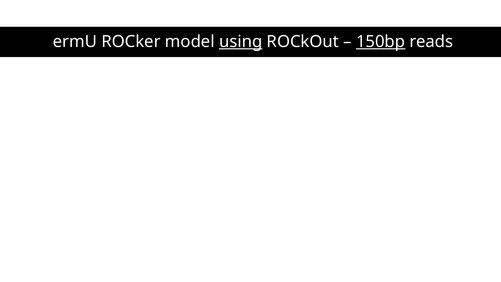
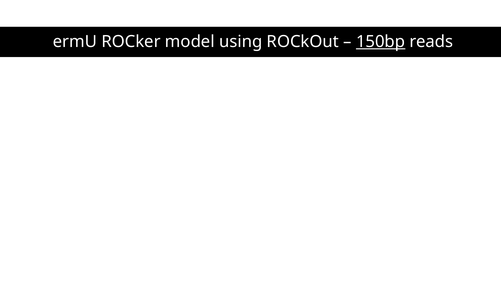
using underline: present -> none
